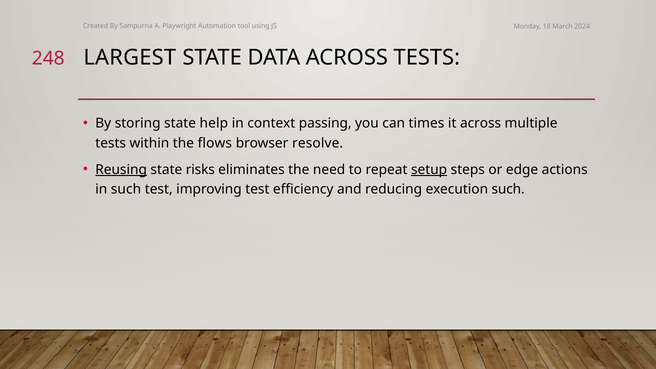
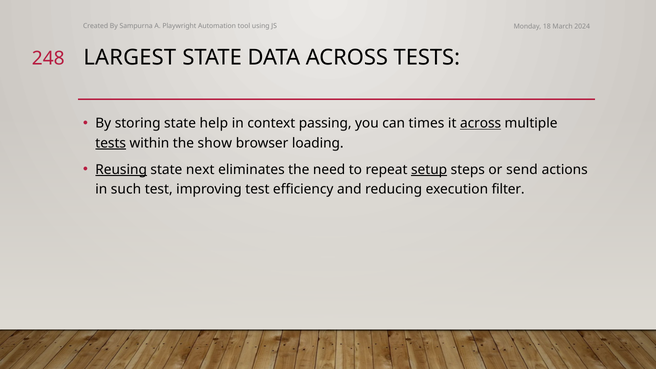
across at (481, 123) underline: none -> present
tests at (111, 143) underline: none -> present
flows: flows -> show
resolve: resolve -> loading
risks: risks -> next
edge: edge -> send
execution such: such -> filter
